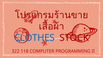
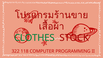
CLOTHES colour: blue -> green
